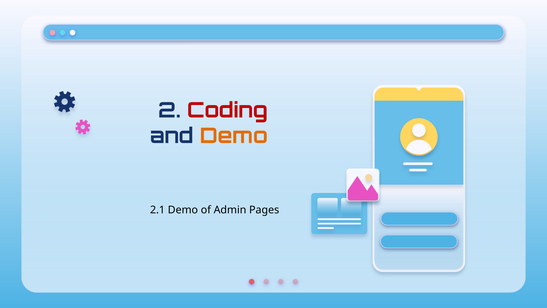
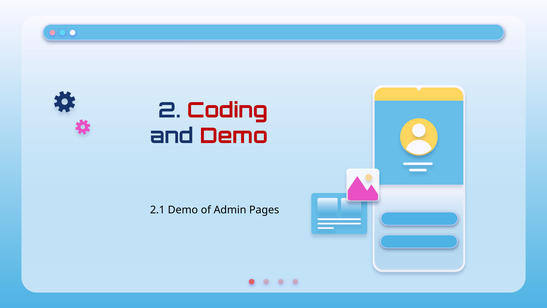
Demo at (234, 136) colour: orange -> red
